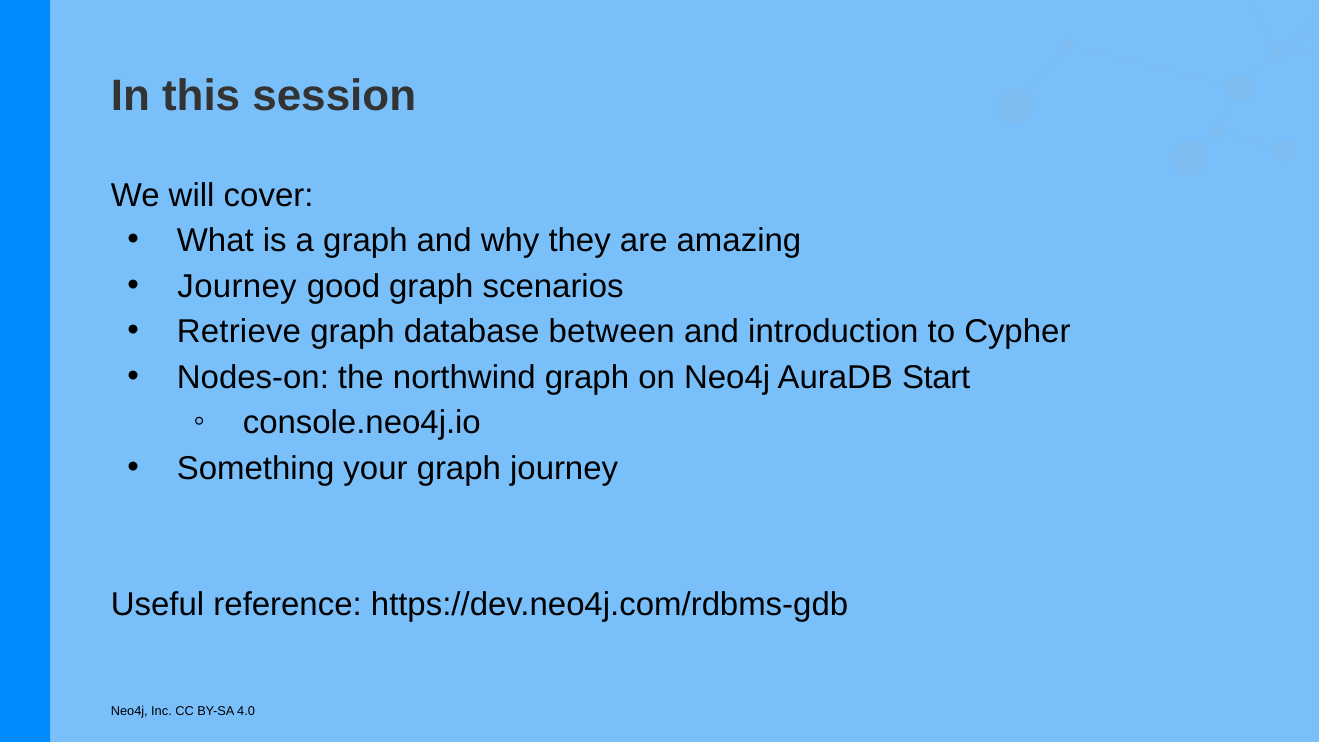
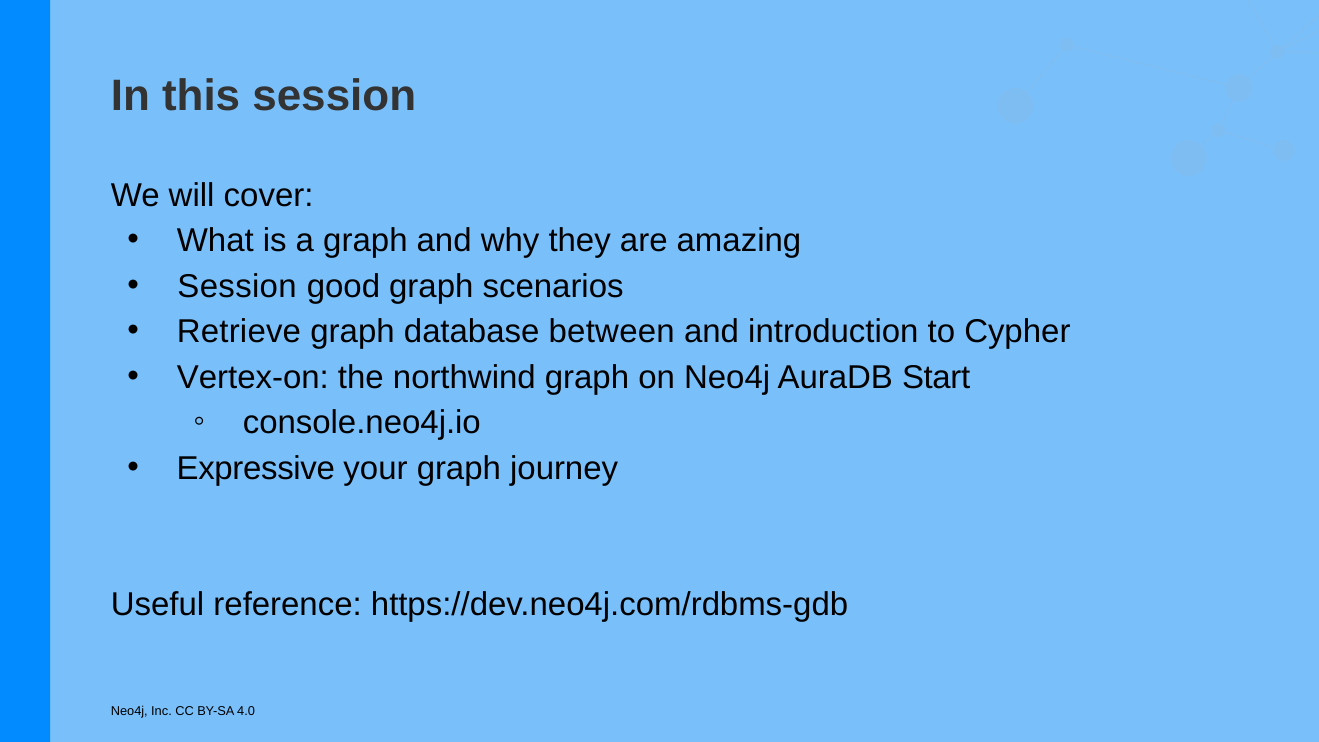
Journey at (237, 286): Journey -> Session
Nodes-on: Nodes-on -> Vertex-on
Something: Something -> Expressive
